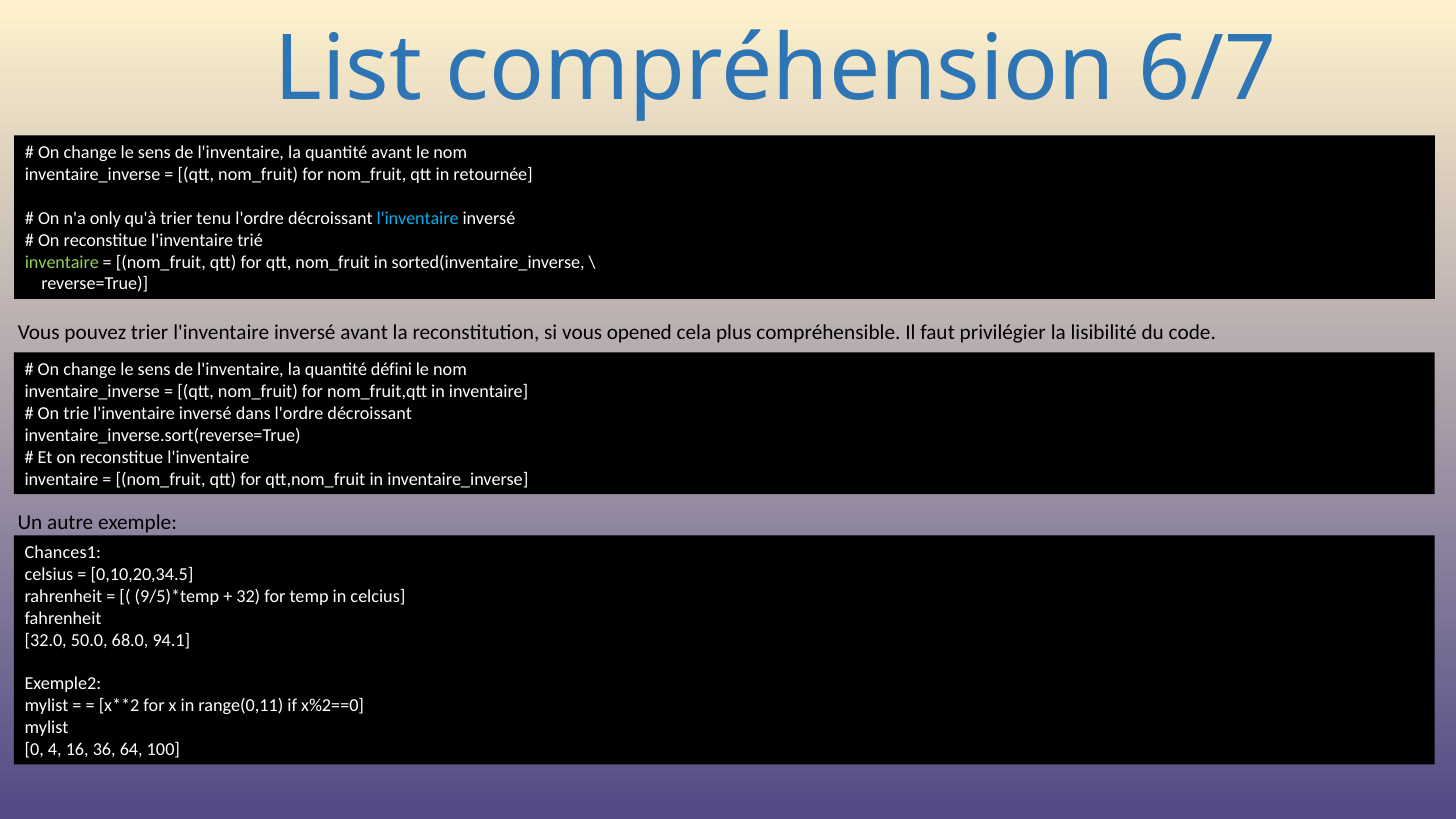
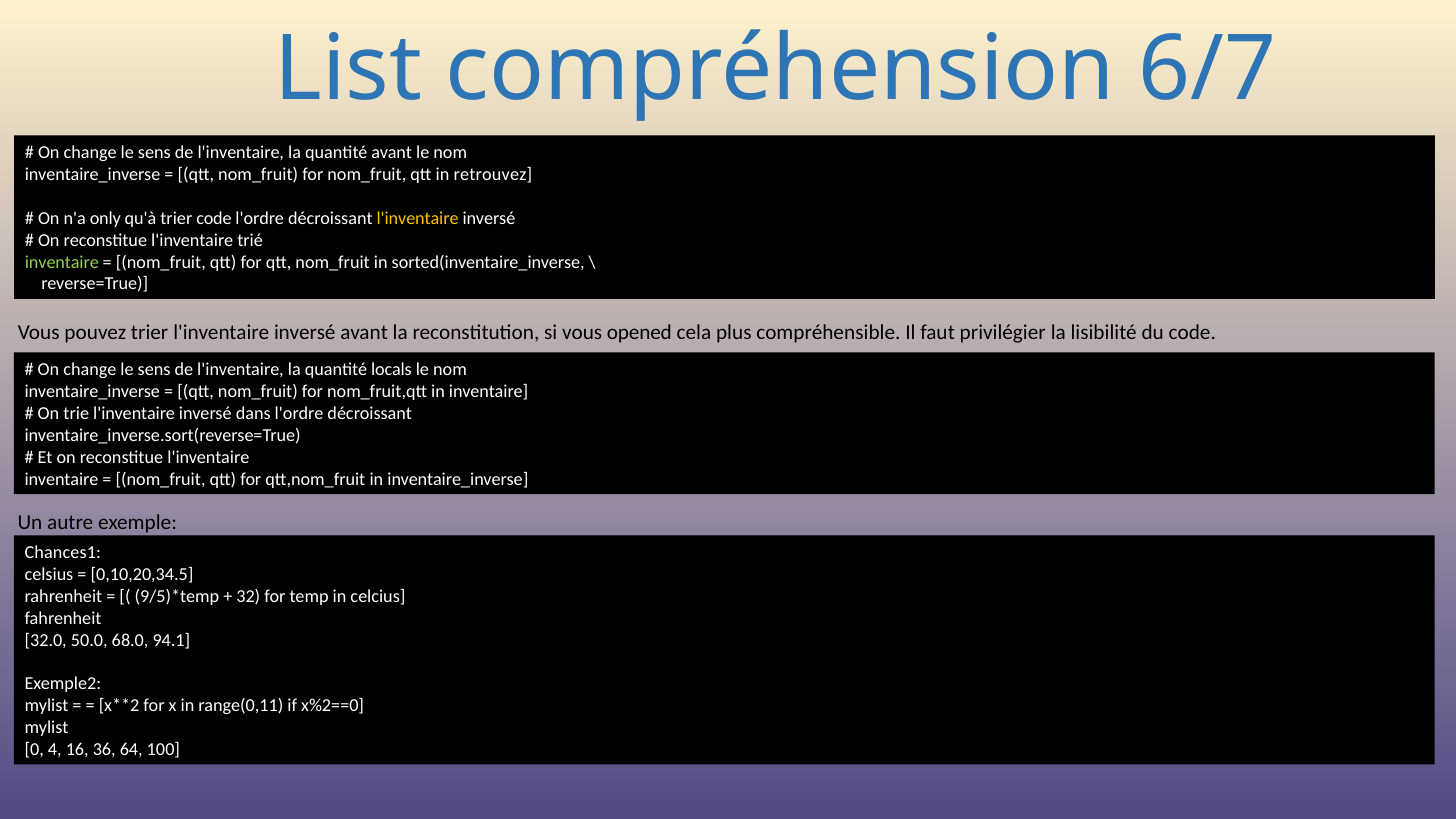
retournée: retournée -> retrouvez
trier tenu: tenu -> code
l'inventaire at (418, 218) colour: light blue -> yellow
défini: défini -> locals
